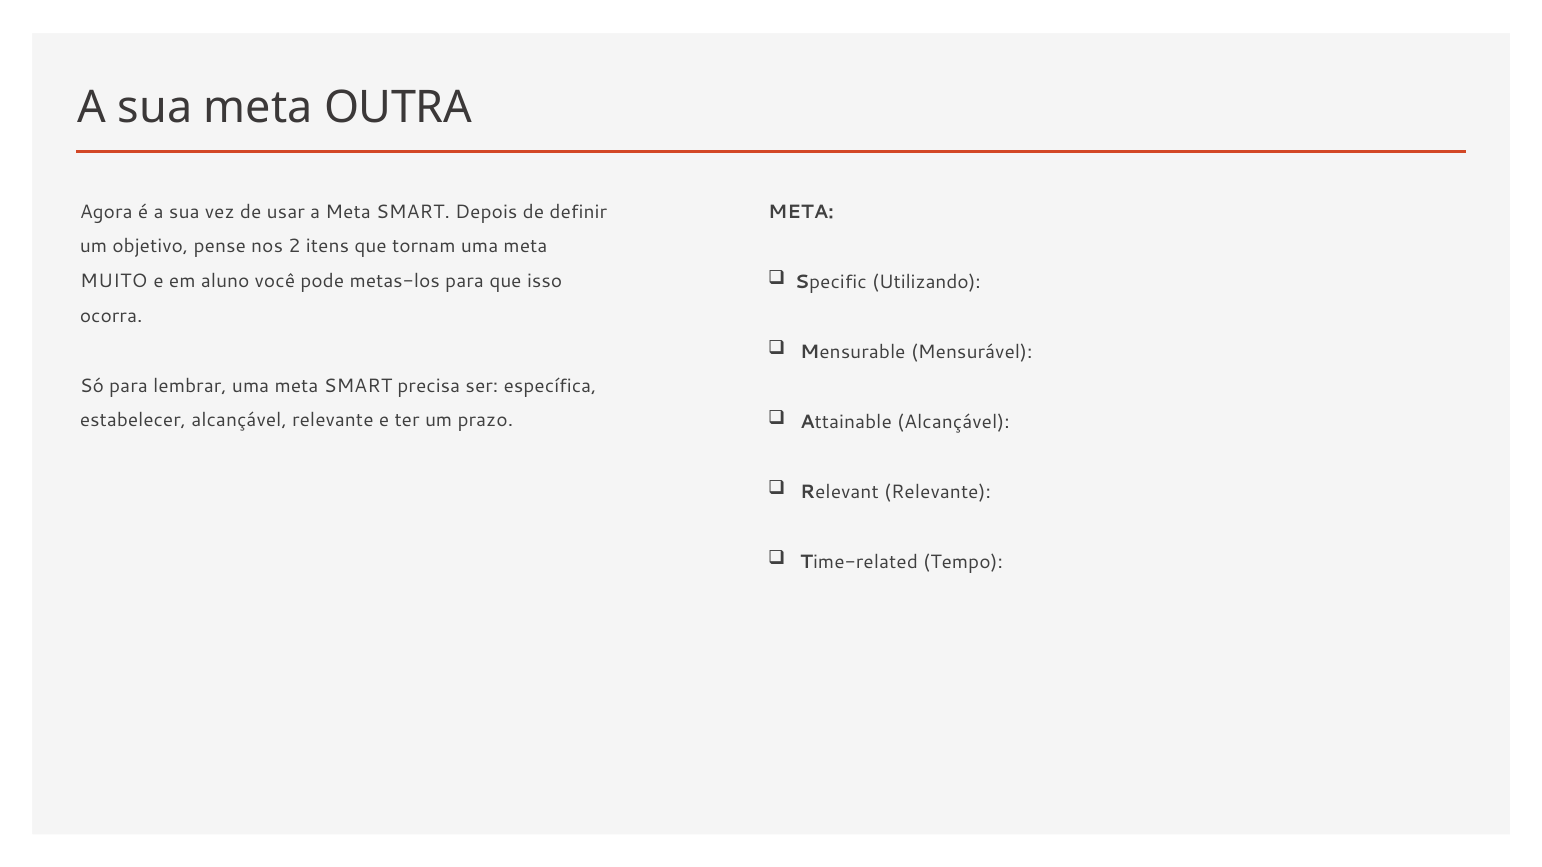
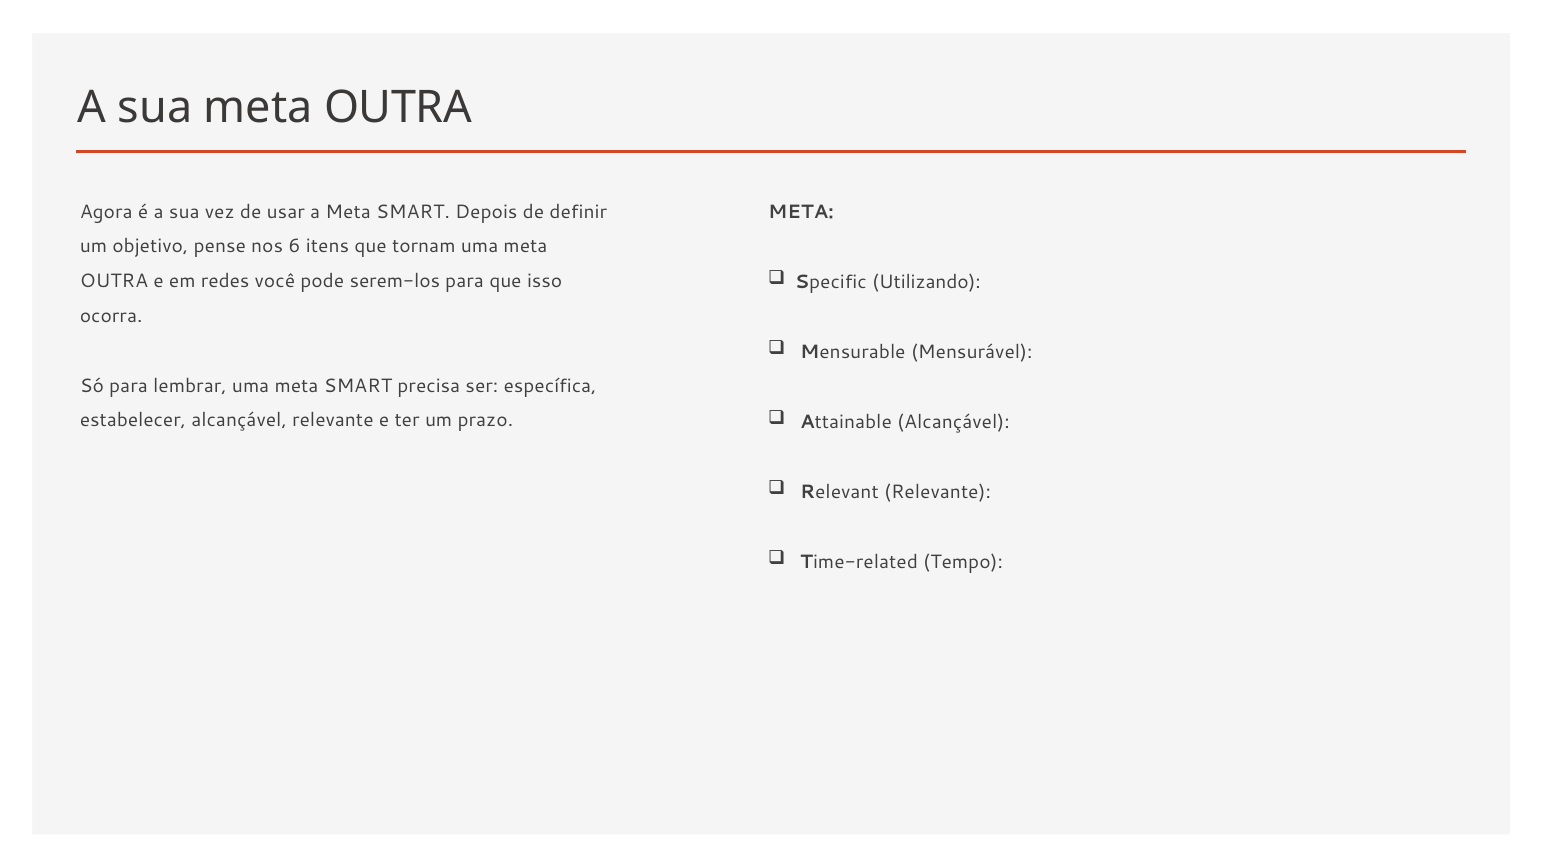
2: 2 -> 6
MUITO at (114, 281): MUITO -> OUTRA
aluno: aluno -> redes
metas-los: metas-los -> serem-los
